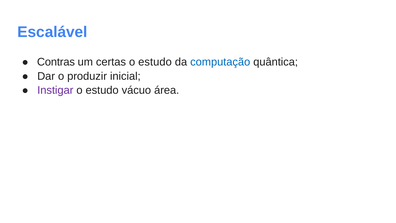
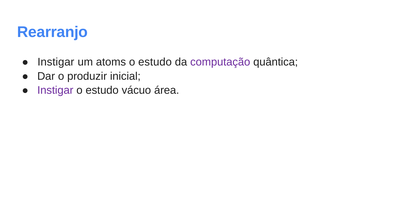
Escalável: Escalável -> Rearranjo
Contras at (56, 62): Contras -> Instigar
certas: certas -> atoms
computação colour: blue -> purple
